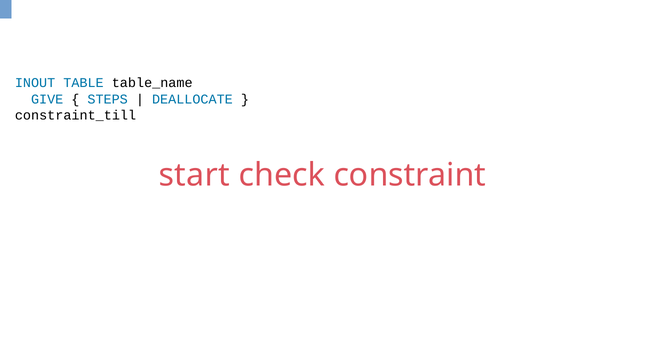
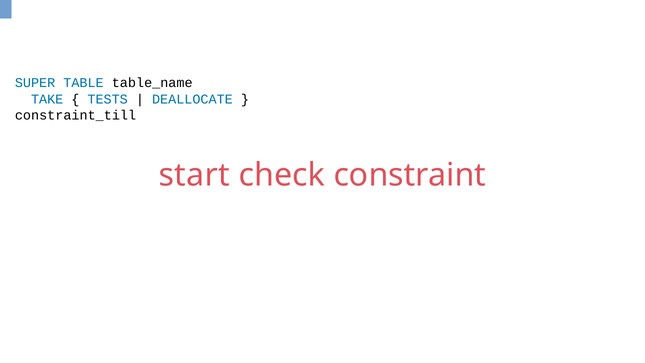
INOUT: INOUT -> SUPER
GIVE: GIVE -> TAKE
STEPS: STEPS -> TESTS
